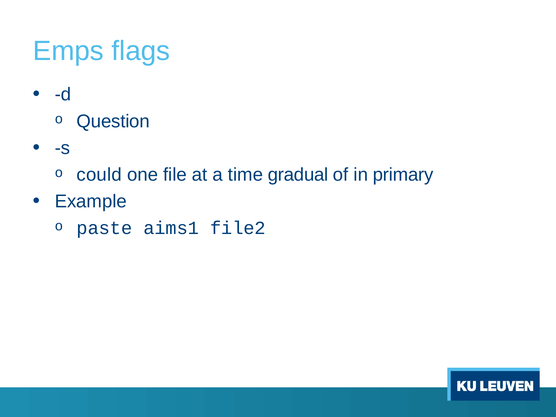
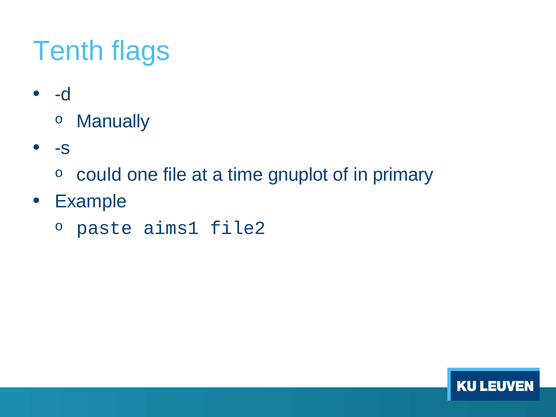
Emps: Emps -> Tenth
Question: Question -> Manually
gradual: gradual -> gnuplot
